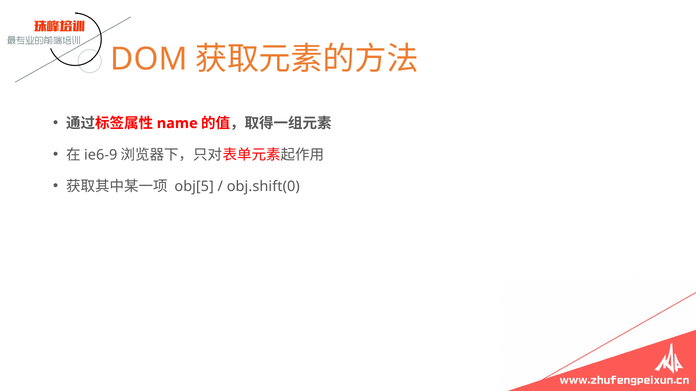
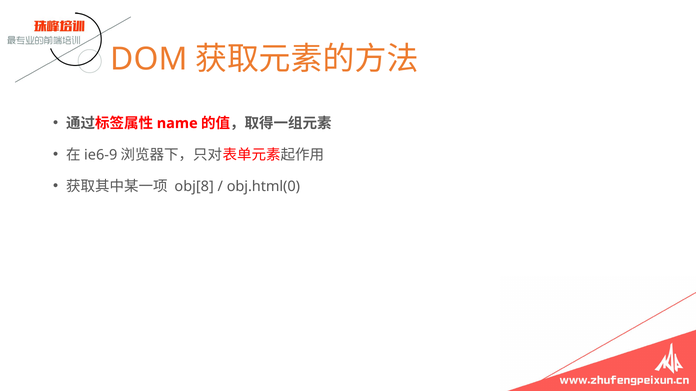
obj[5: obj[5 -> obj[8
obj.shift(0: obj.shift(0 -> obj.html(0
